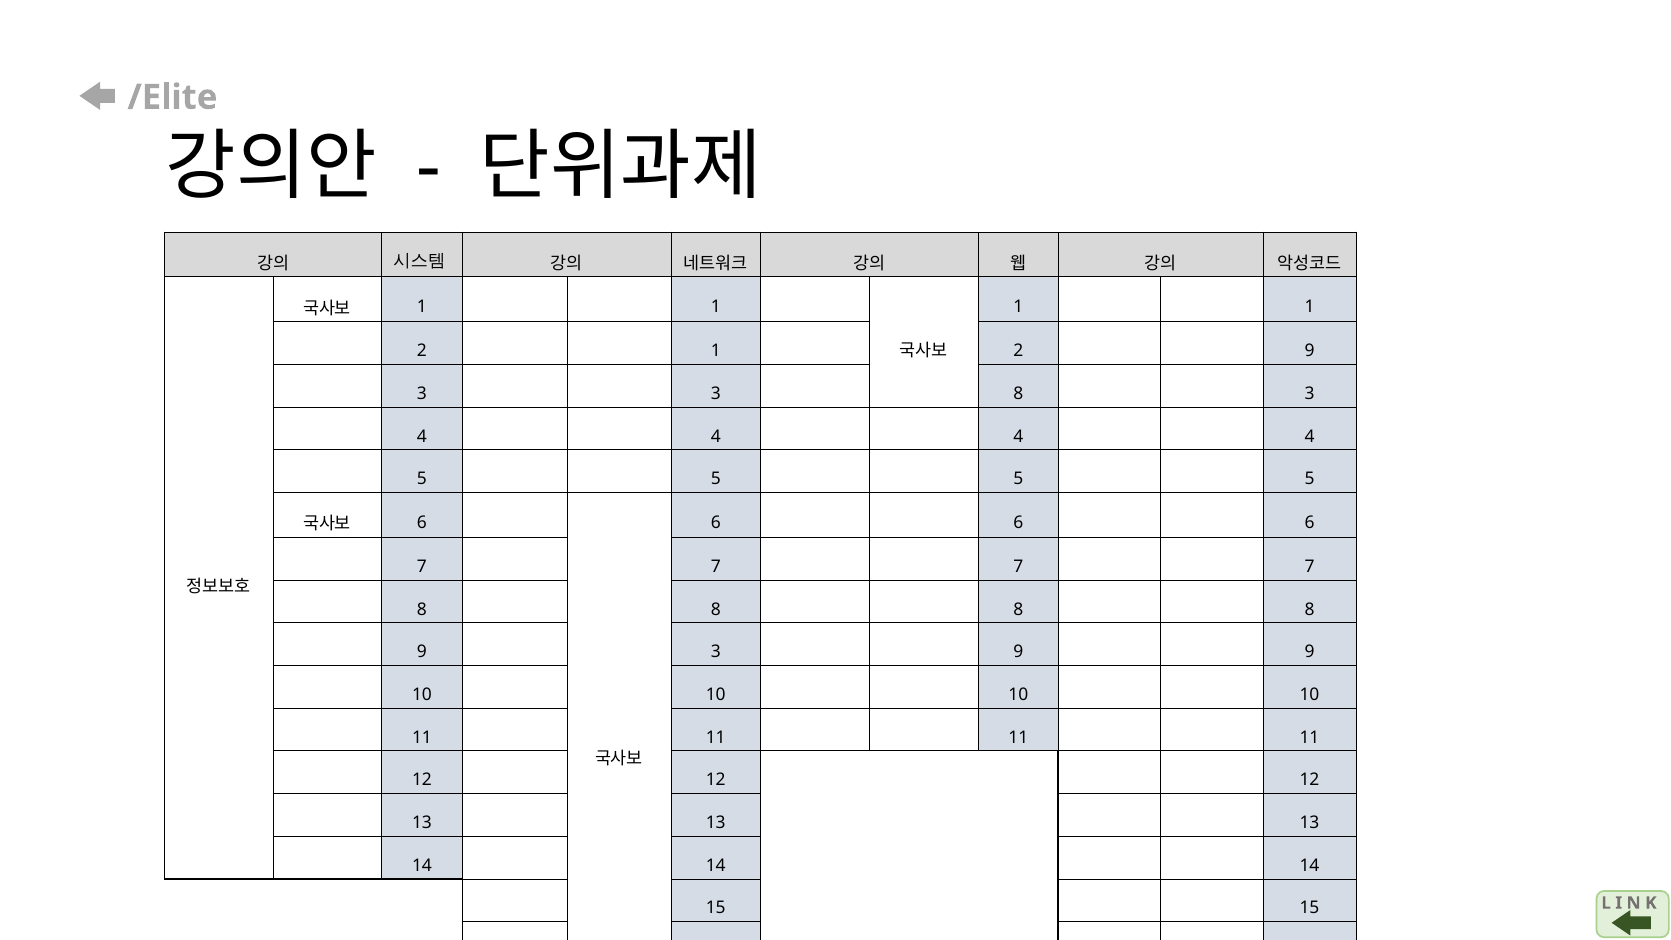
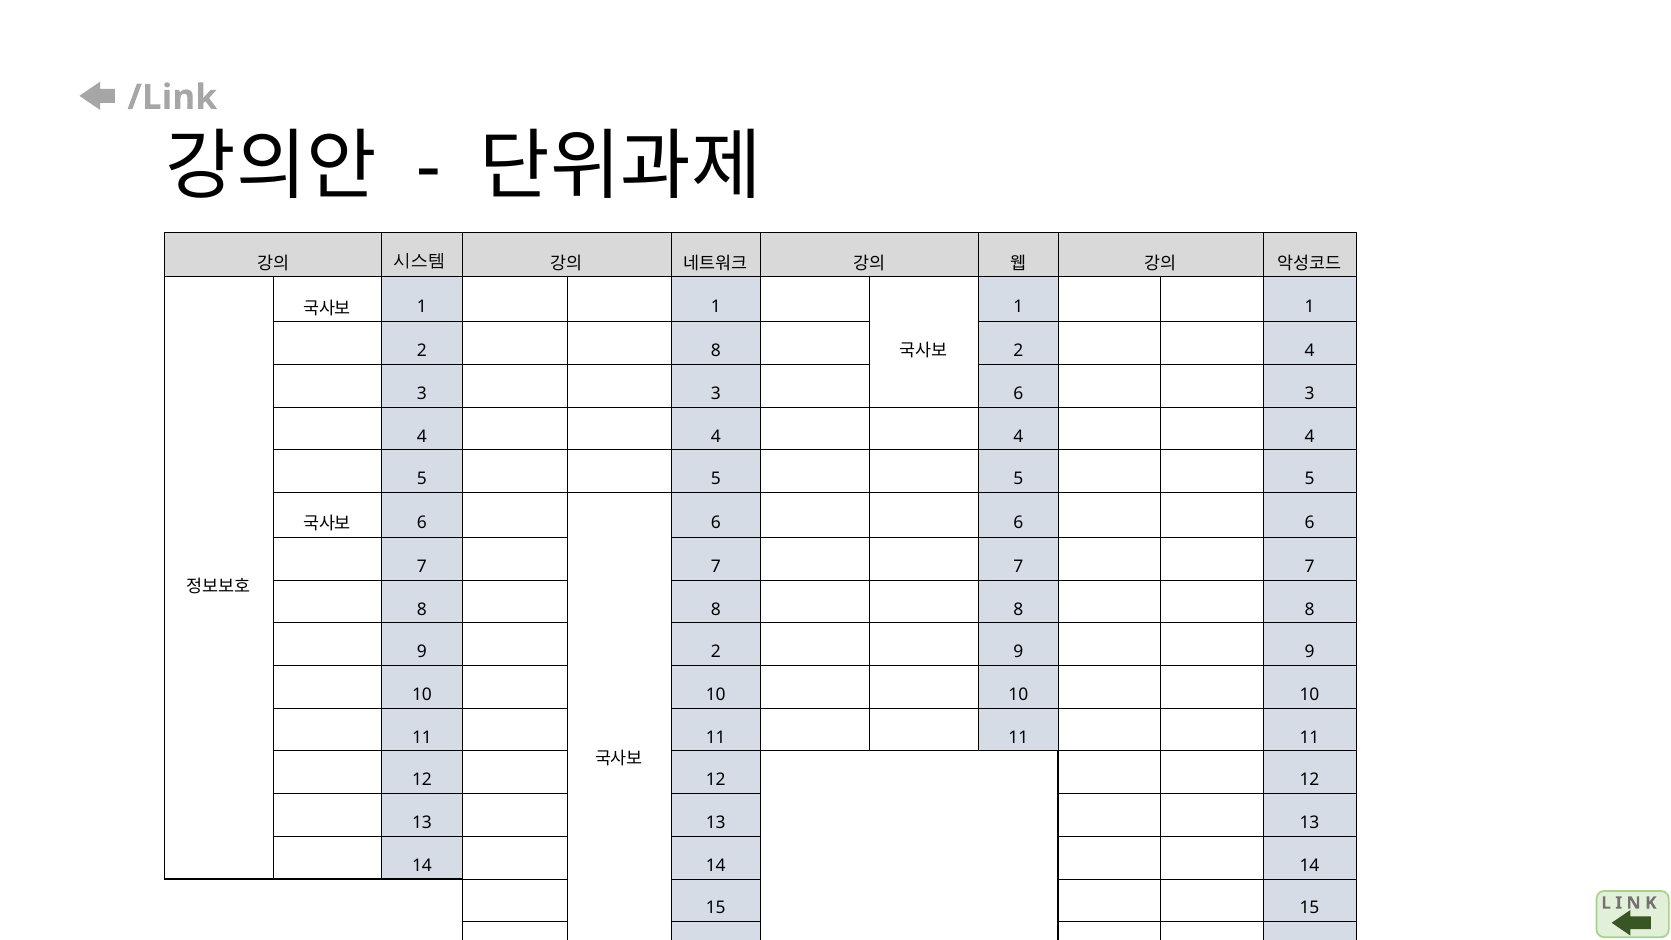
/Elite: /Elite -> /Link
2 1: 1 -> 8
2 9: 9 -> 4
3 8: 8 -> 6
3 at (716, 652): 3 -> 2
